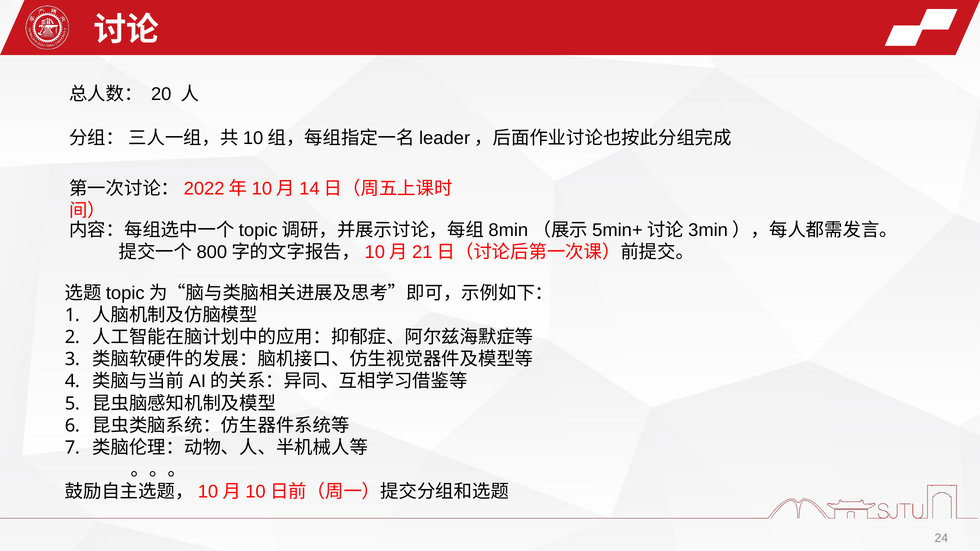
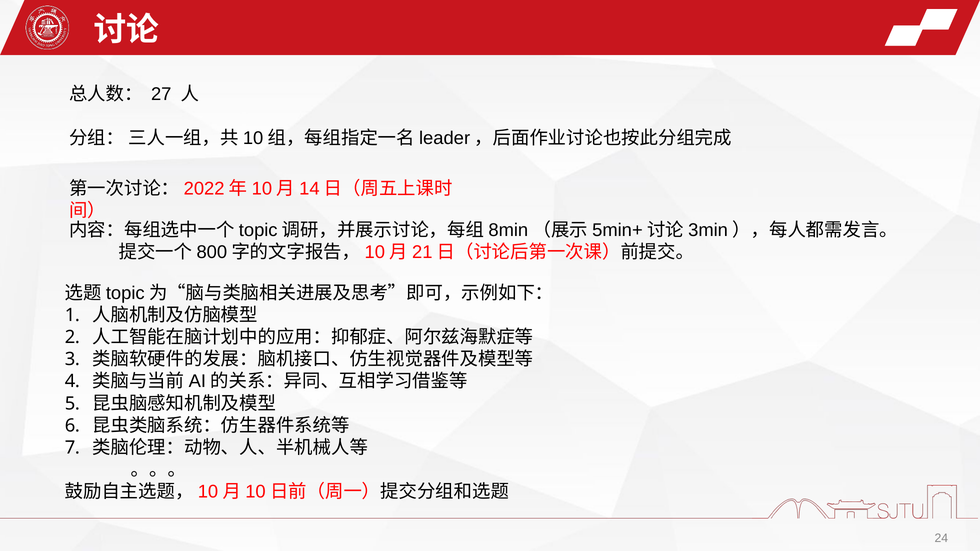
20: 20 -> 27
